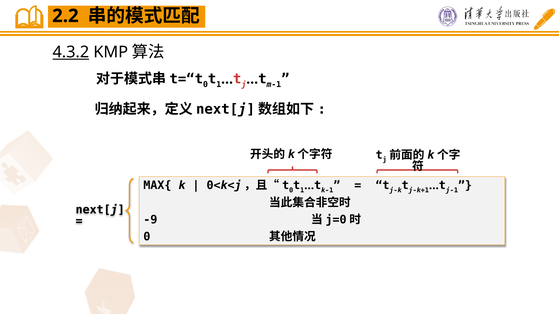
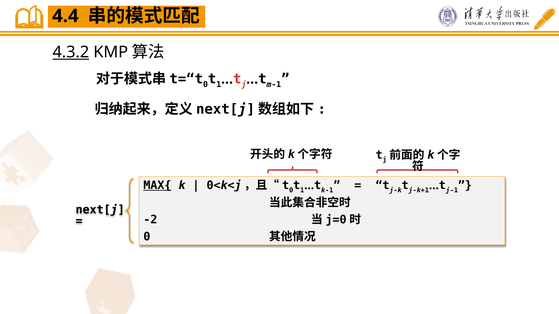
2.2: 2.2 -> 4.4
MAX{ underline: none -> present
-9: -9 -> -2
